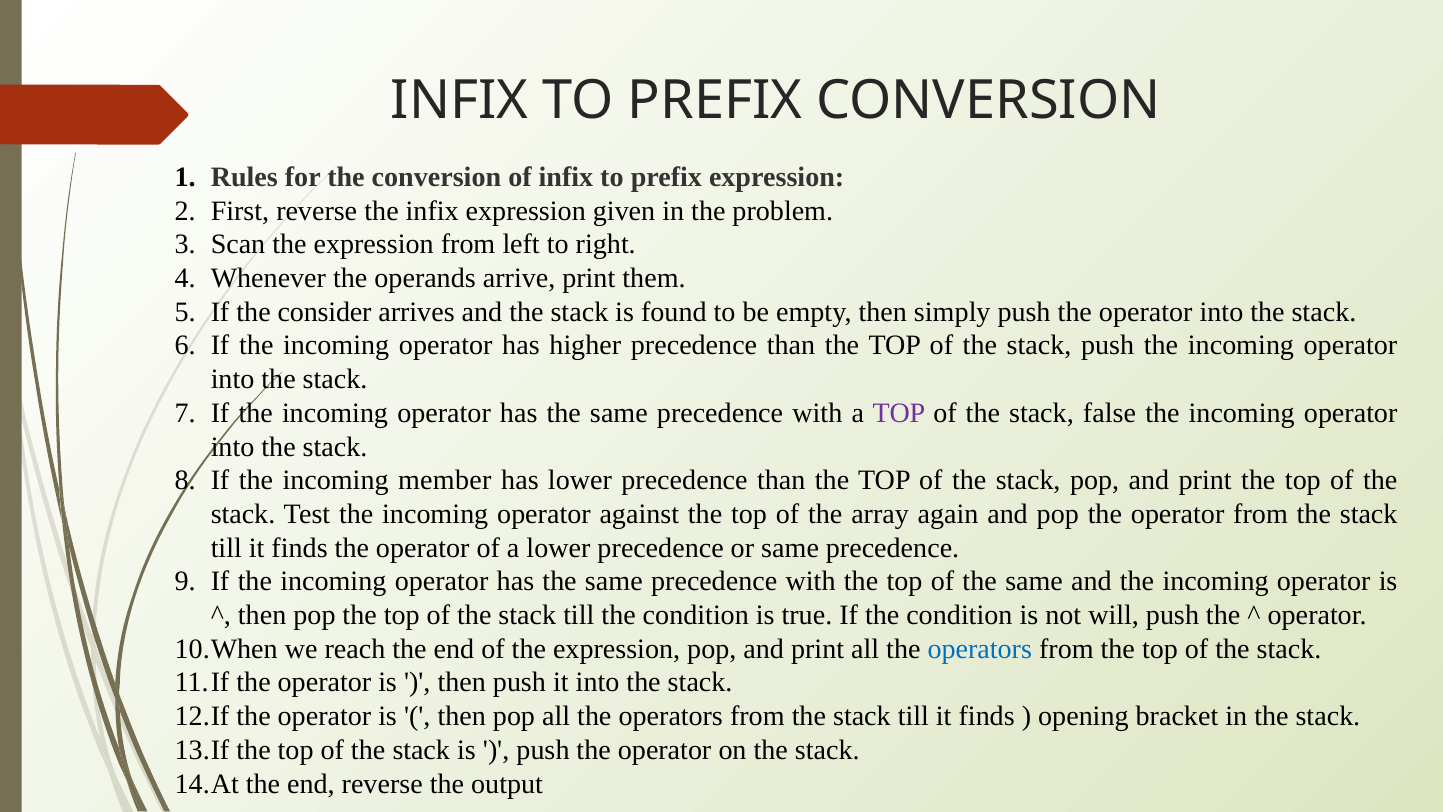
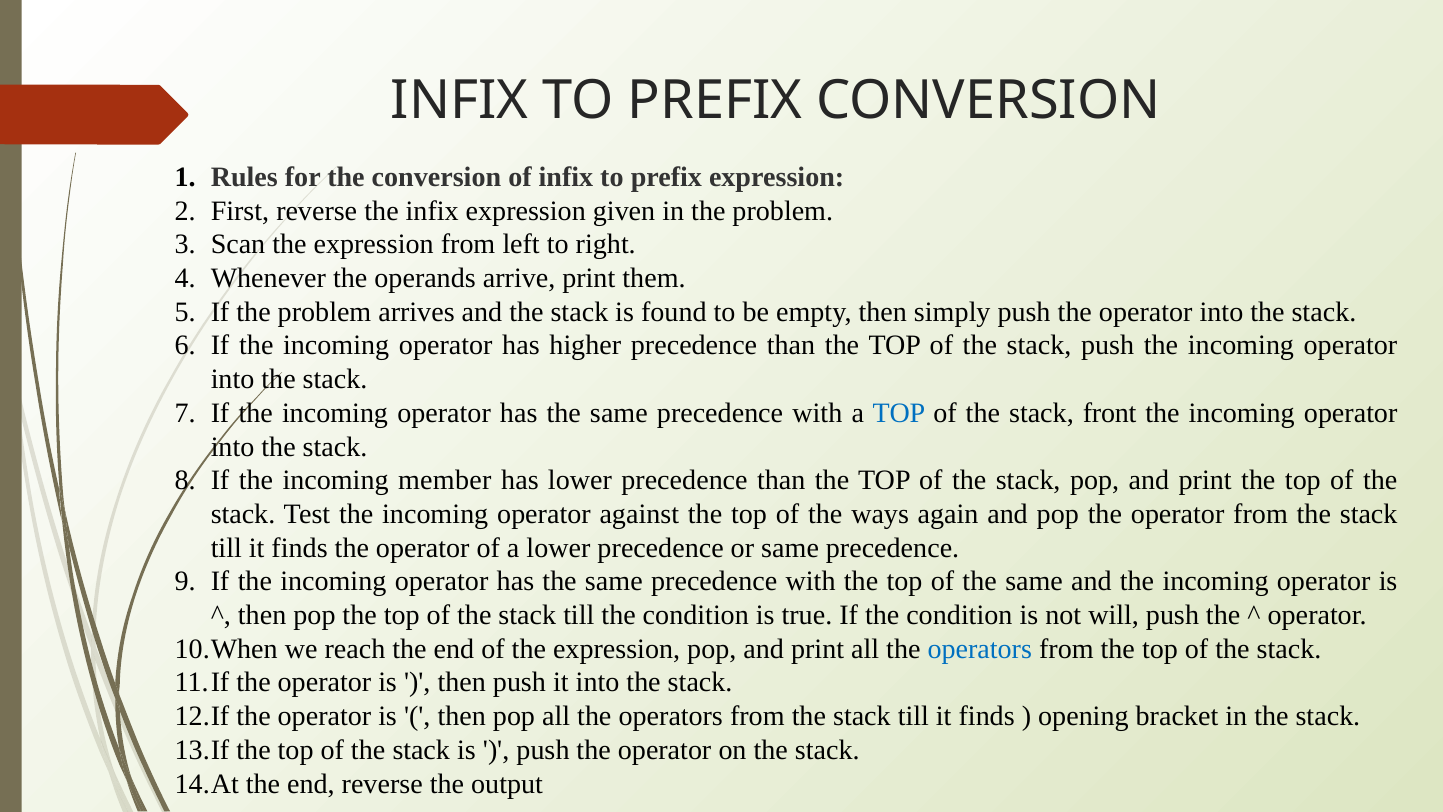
If the consider: consider -> problem
TOP at (899, 413) colour: purple -> blue
false: false -> front
array: array -> ways
